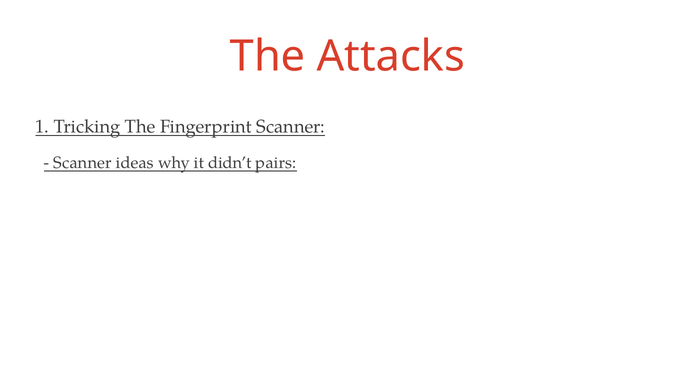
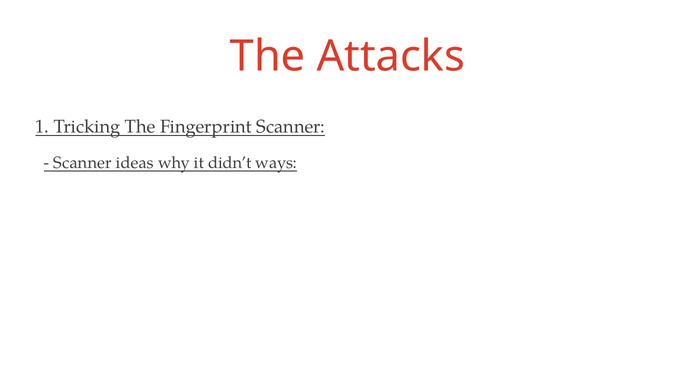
pairs: pairs -> ways
